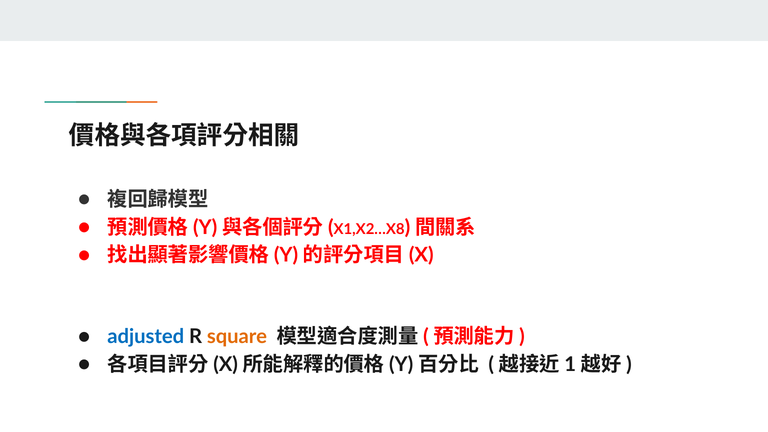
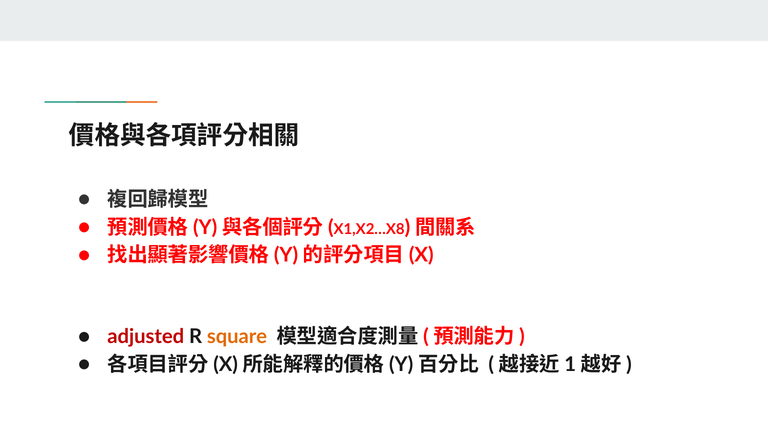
adjusted colour: blue -> red
